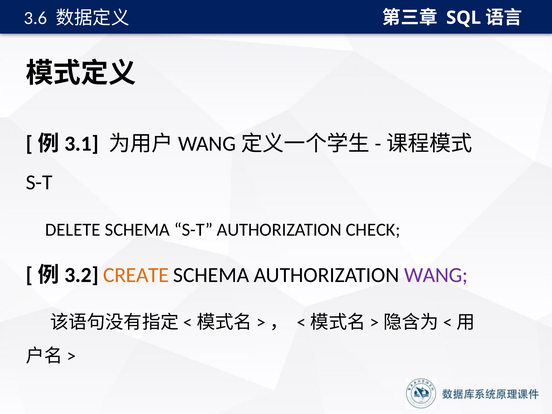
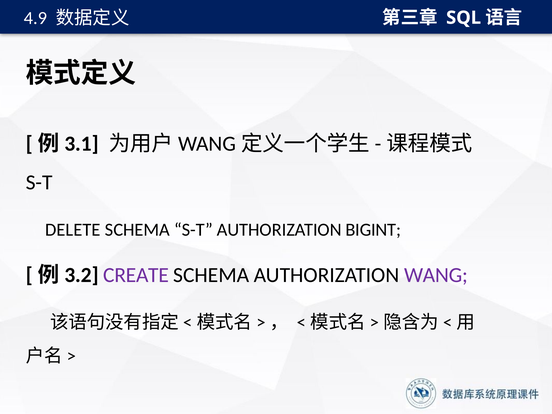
3.6: 3.6 -> 4.9
CHECK: CHECK -> BIGINT
CREATE colour: orange -> purple
